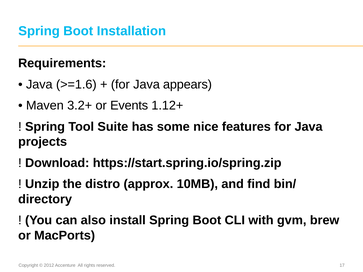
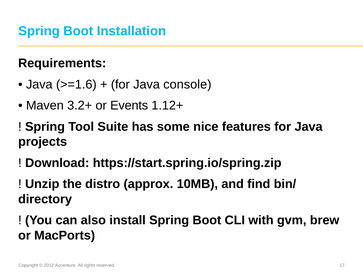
appears: appears -> console
